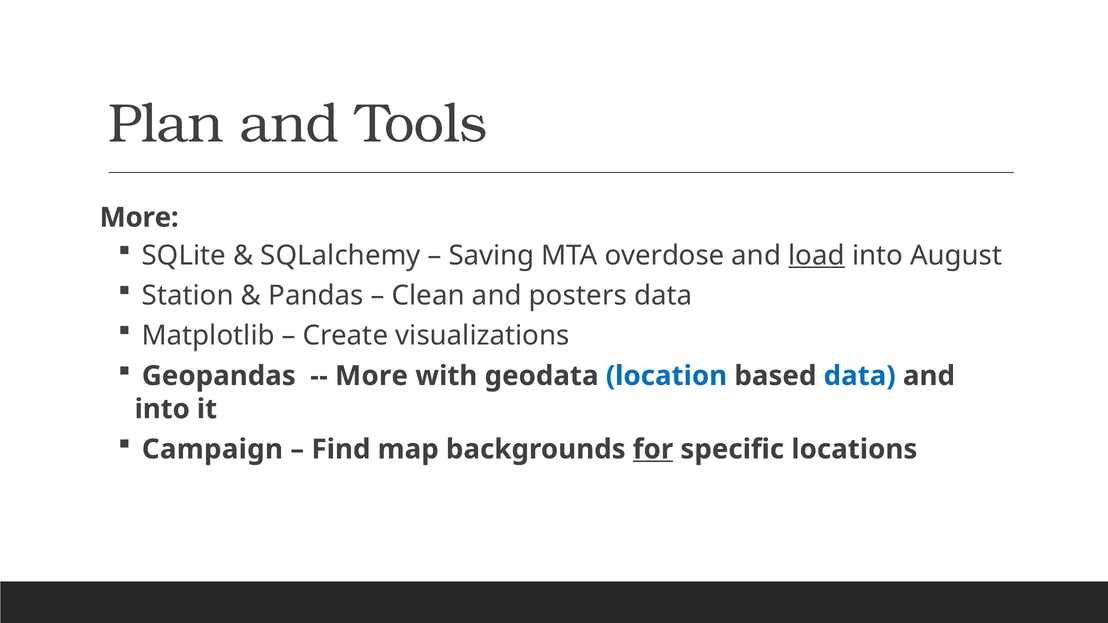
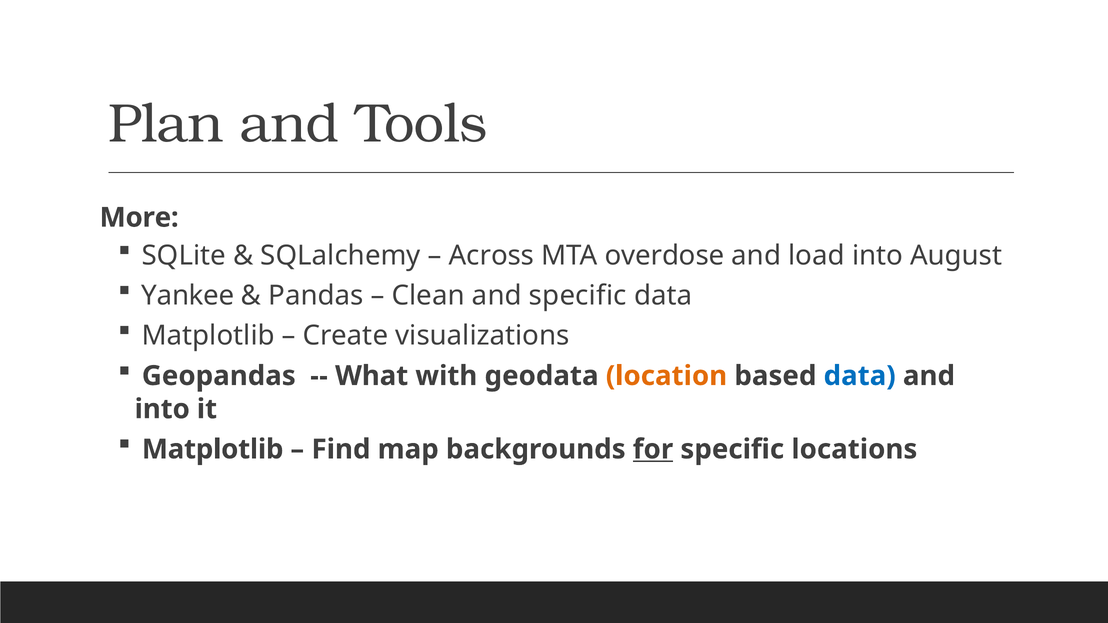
Saving: Saving -> Across
load underline: present -> none
Station: Station -> Yankee
and posters: posters -> specific
More at (372, 376): More -> What
location colour: blue -> orange
Campaign at (212, 449): Campaign -> Matplotlib
